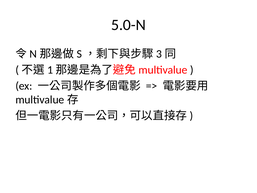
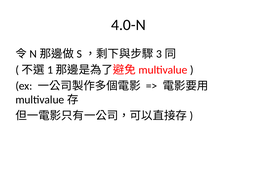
5.0-N: 5.0-N -> 4.0-N
